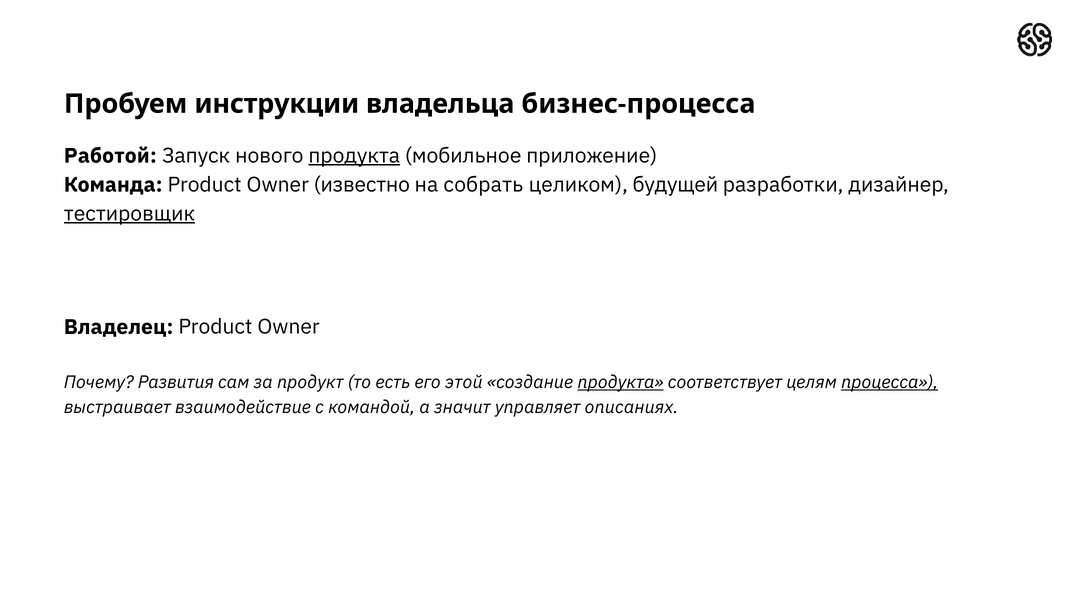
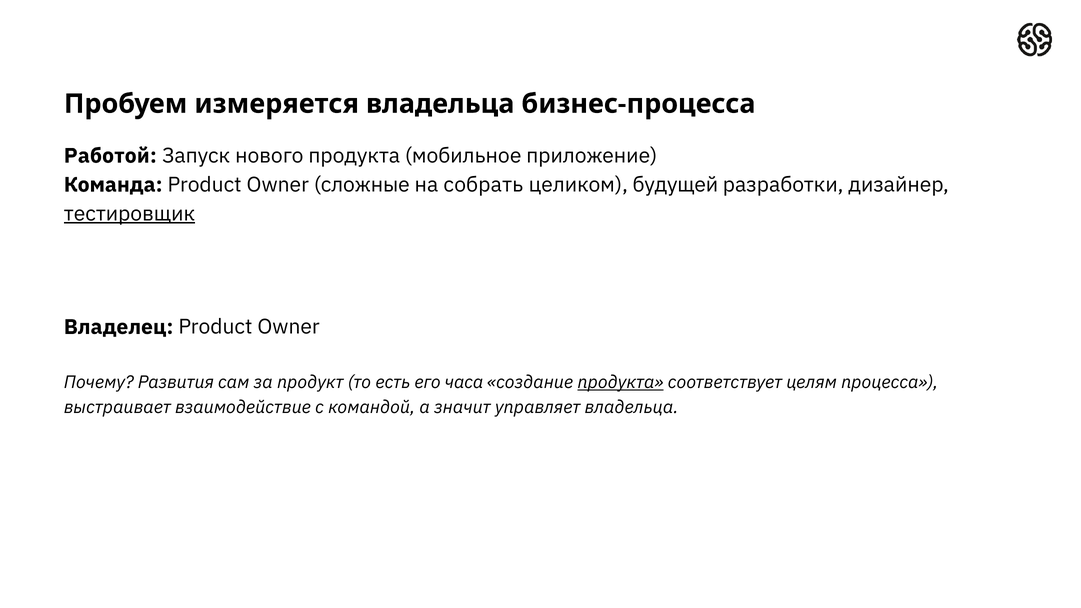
инструкции: инструкции -> измеряется
продукта at (354, 156) underline: present -> none
известно: известно -> сложные
этой: этой -> часа
процесса underline: present -> none
управляет описаниях: описаниях -> владельца
